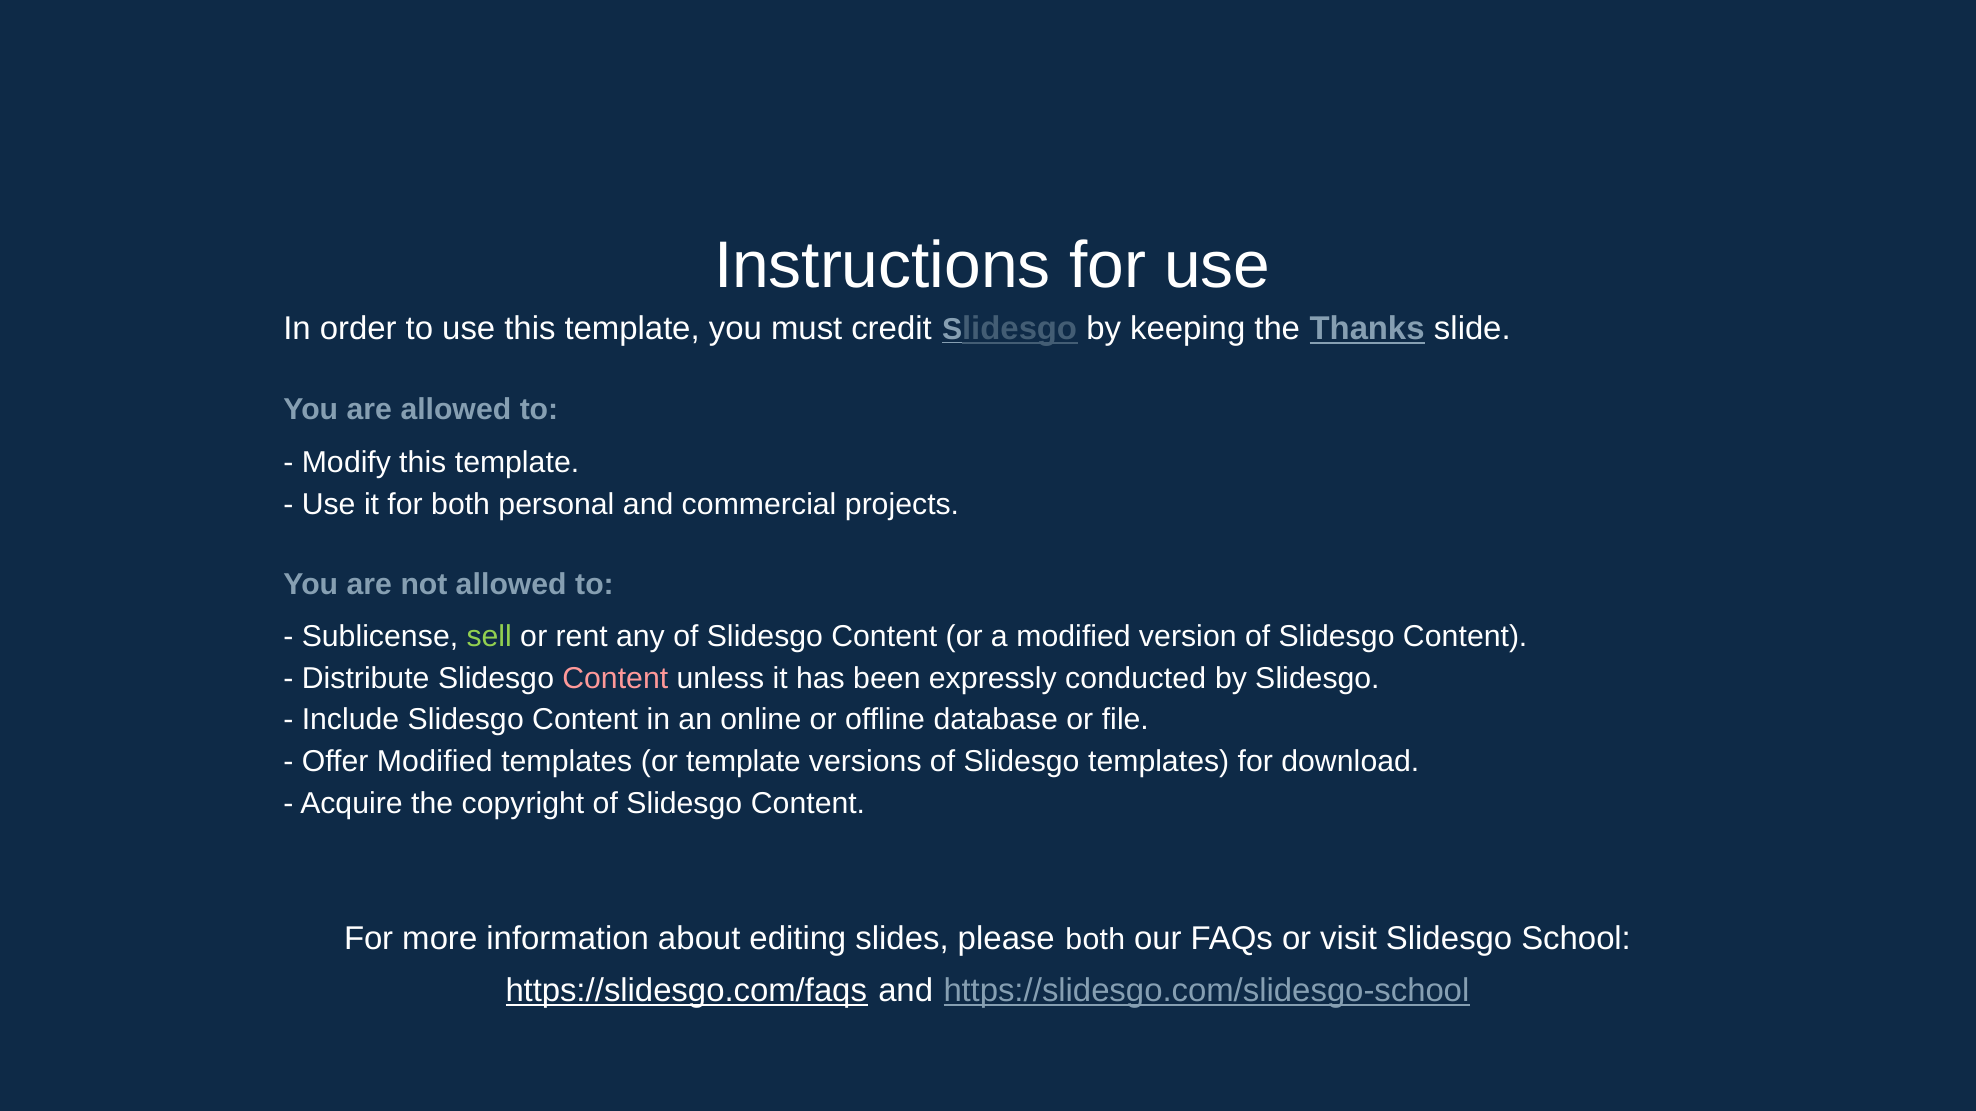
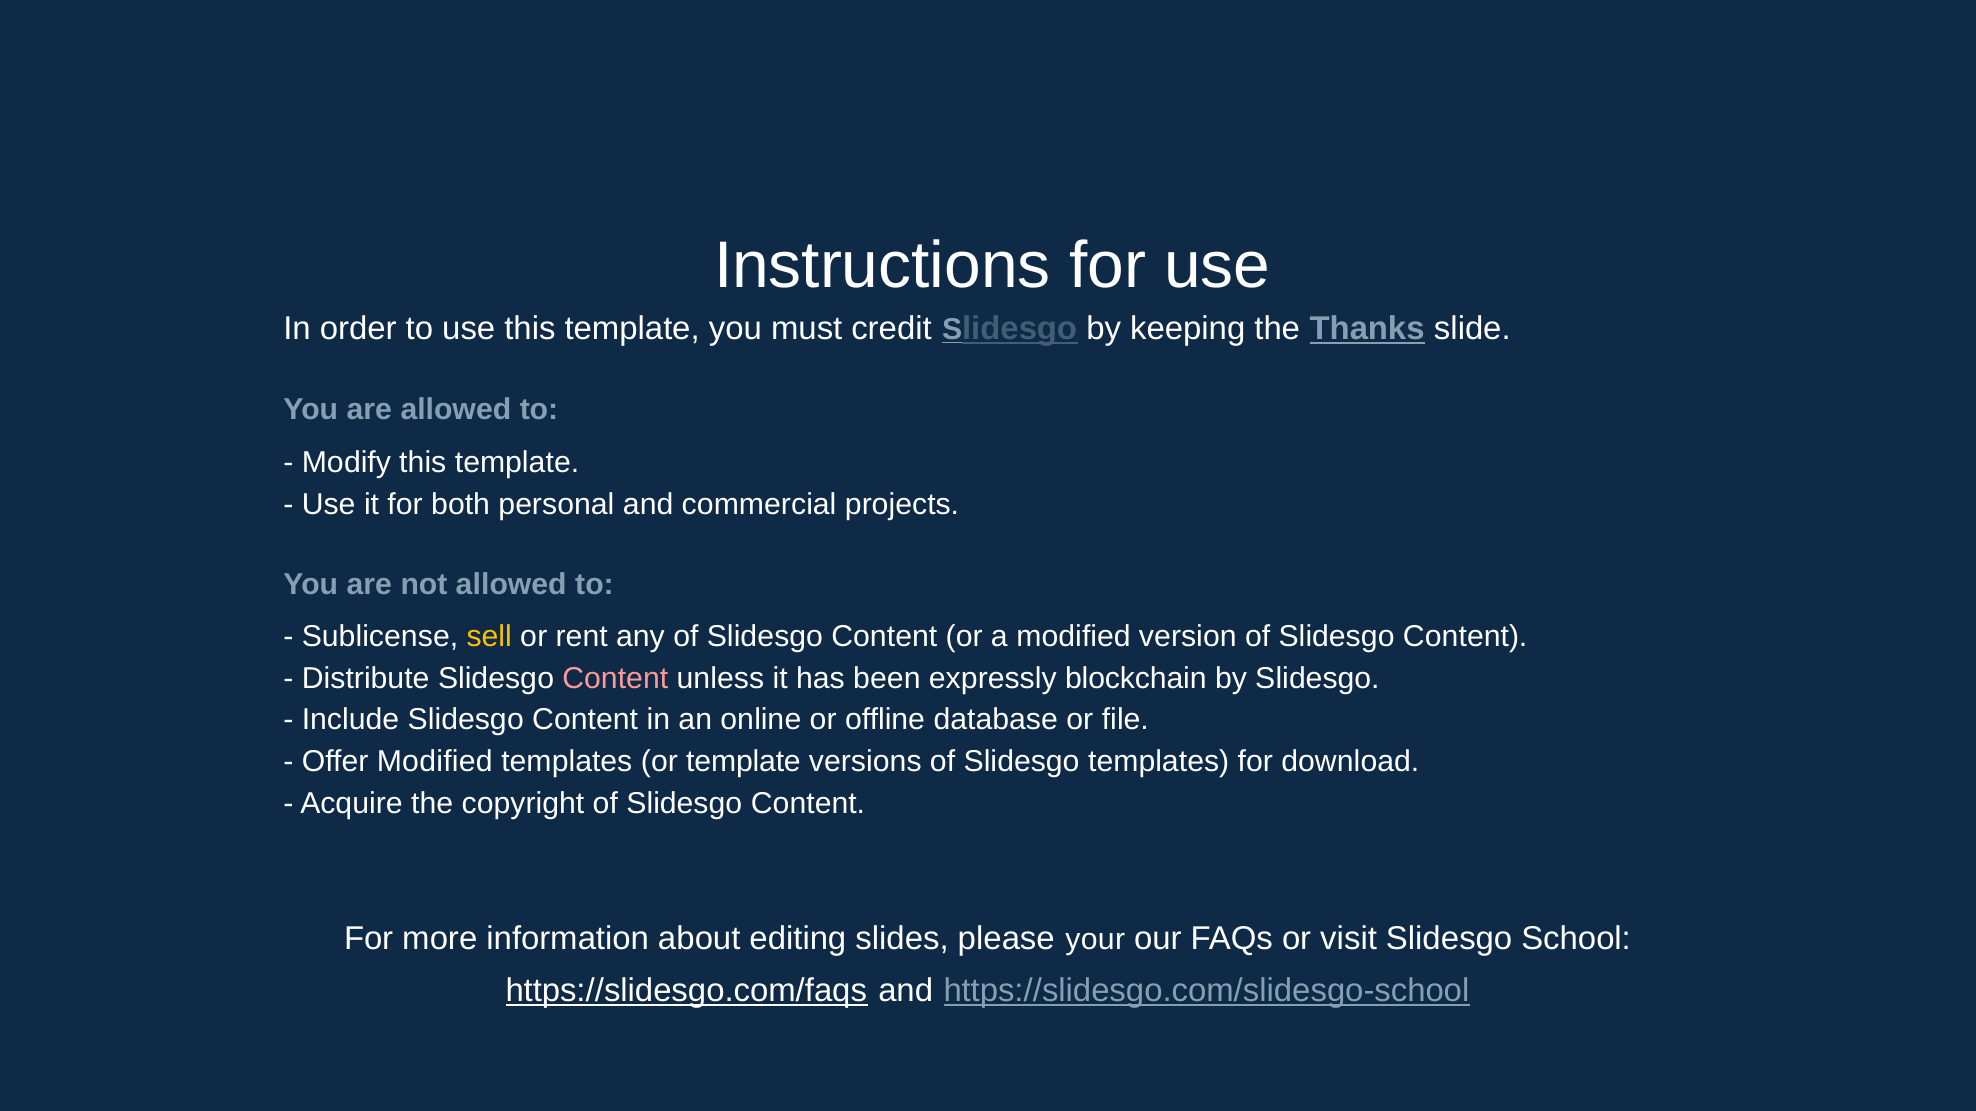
sell colour: light green -> yellow
conducted: conducted -> blockchain
please both: both -> your
